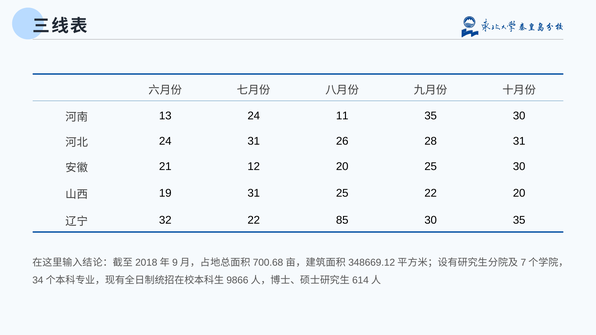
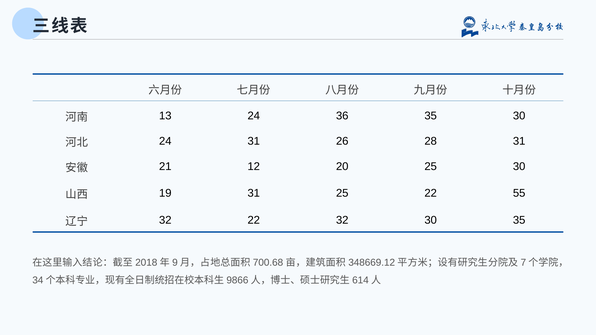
11: 11 -> 36
22 20: 20 -> 55
22 85: 85 -> 32
